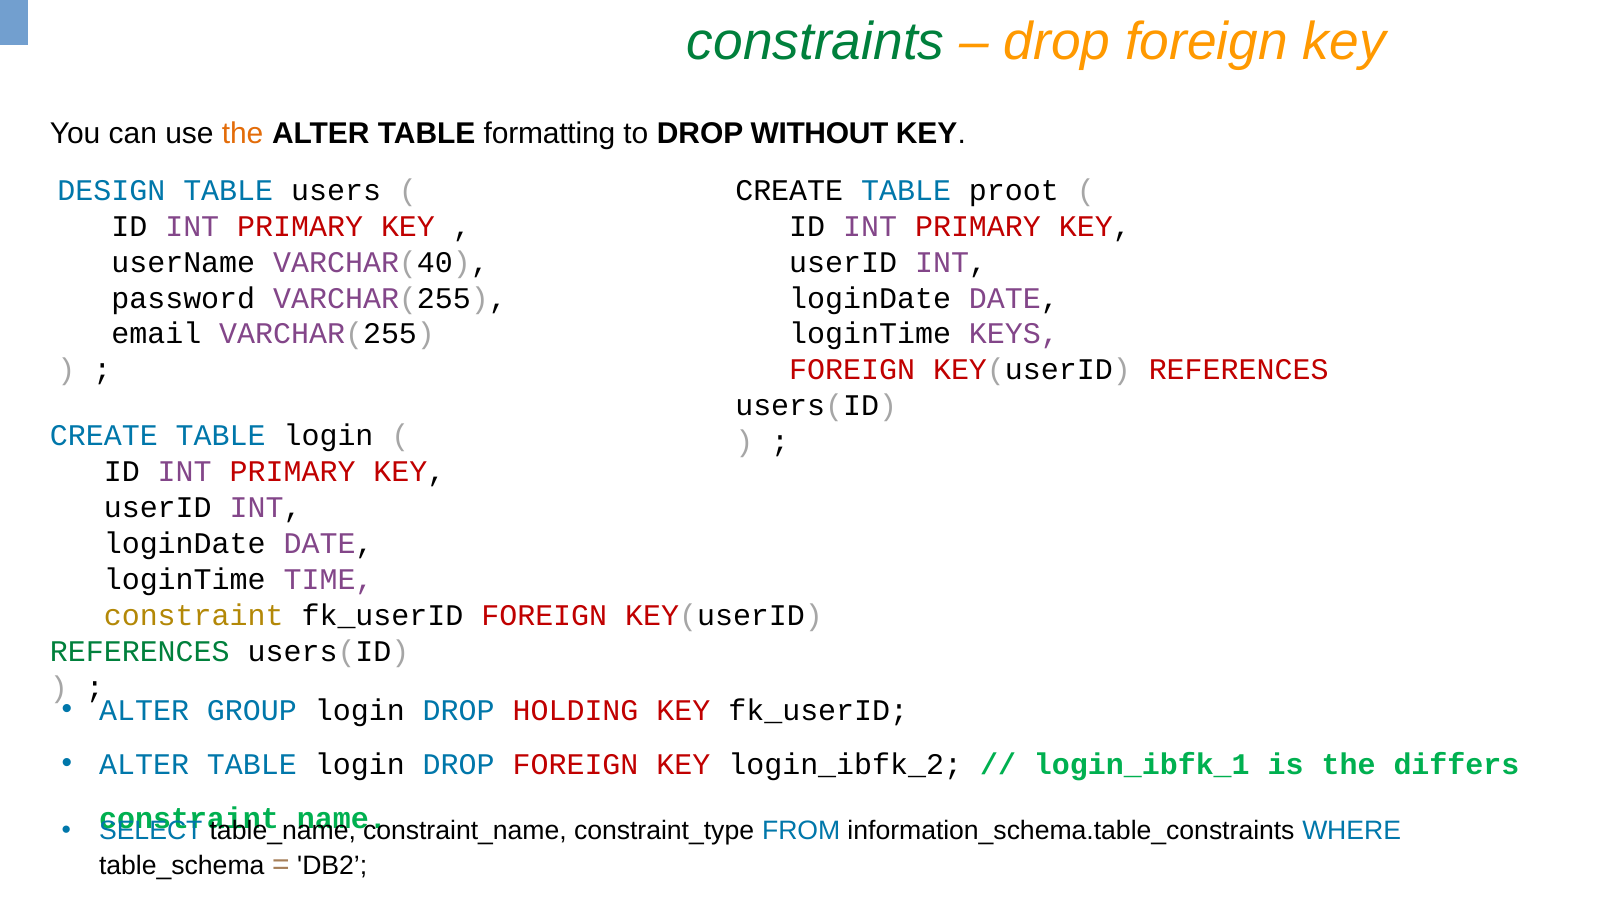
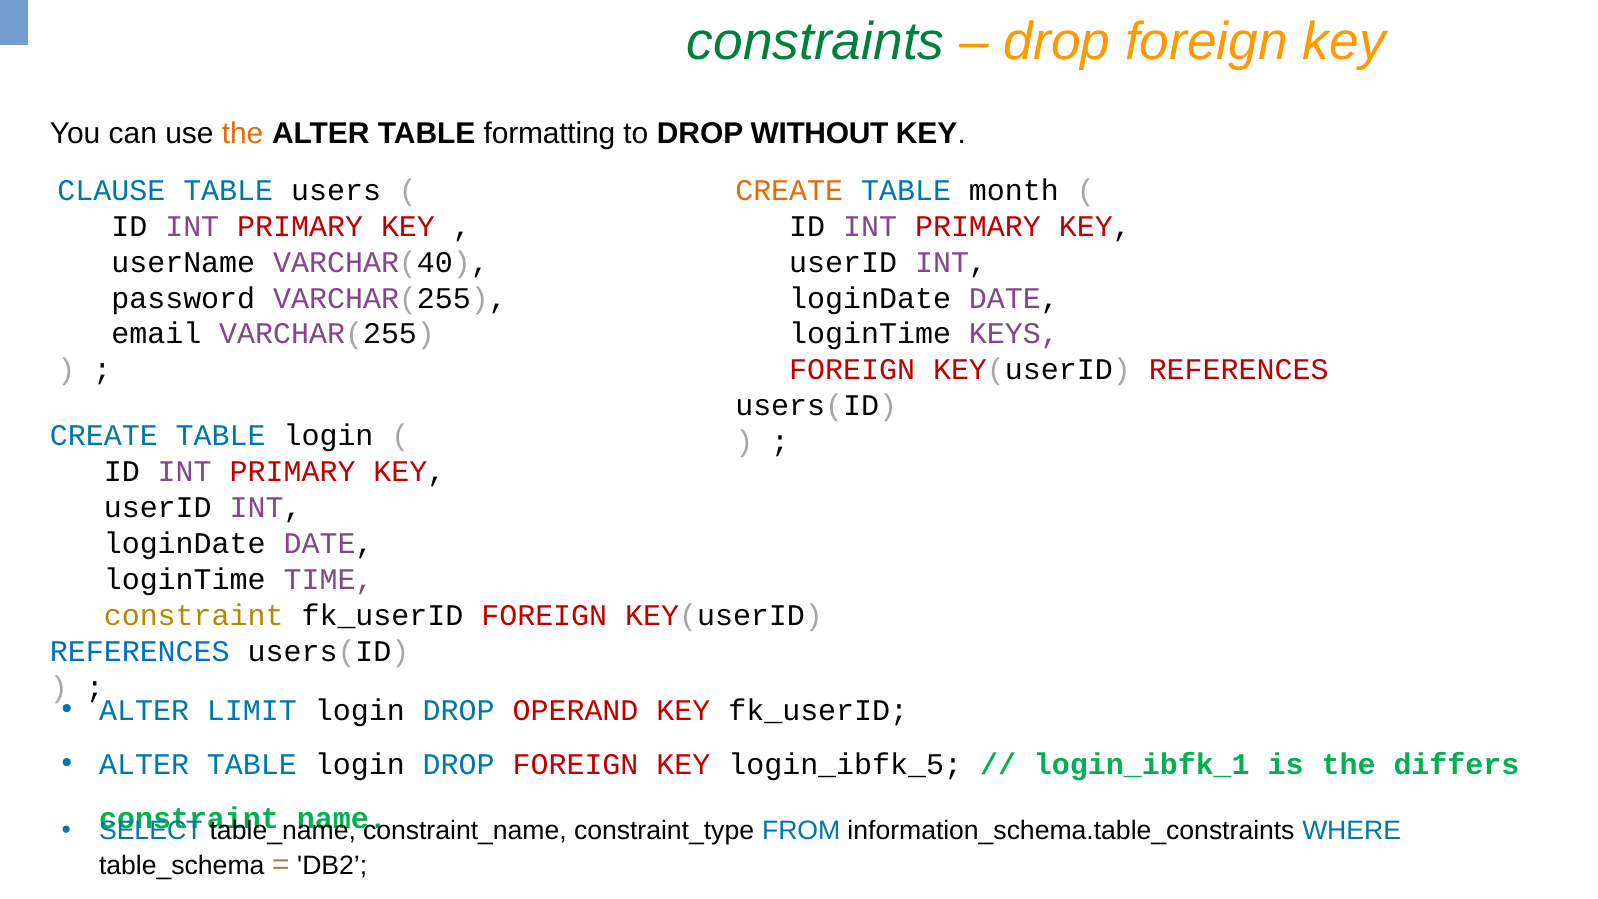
DESIGN: DESIGN -> CLAUSE
CREATE at (789, 190) colour: black -> orange
proot: proot -> month
REFERENCES at (140, 651) colour: green -> blue
GROUP: GROUP -> LIMIT
HOLDING: HOLDING -> OPERAND
login_ibfk_2: login_ibfk_2 -> login_ibfk_5
